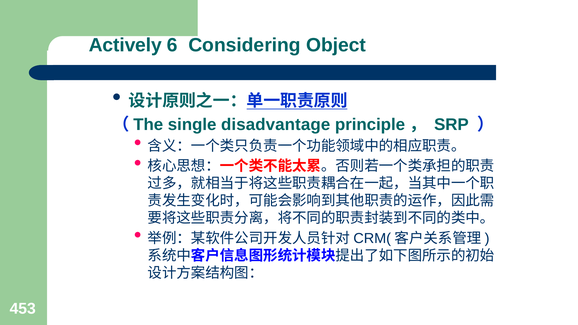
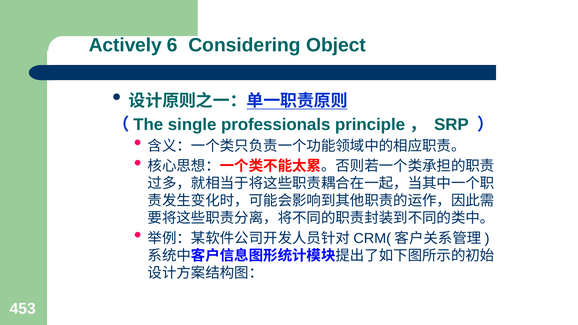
disadvantage: disadvantage -> professionals
